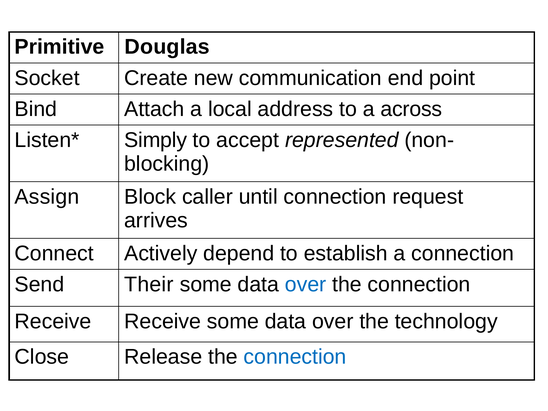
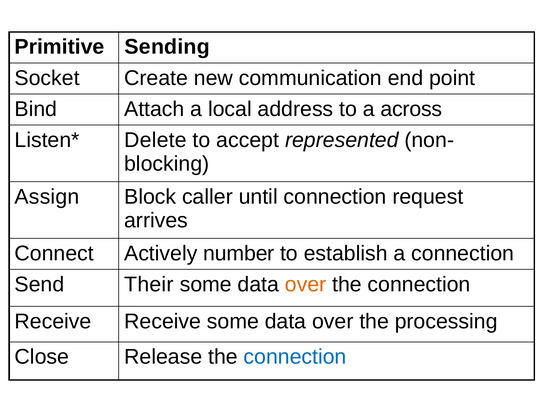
Douglas: Douglas -> Sending
Simply: Simply -> Delete
depend: depend -> number
over at (306, 284) colour: blue -> orange
technology: technology -> processing
